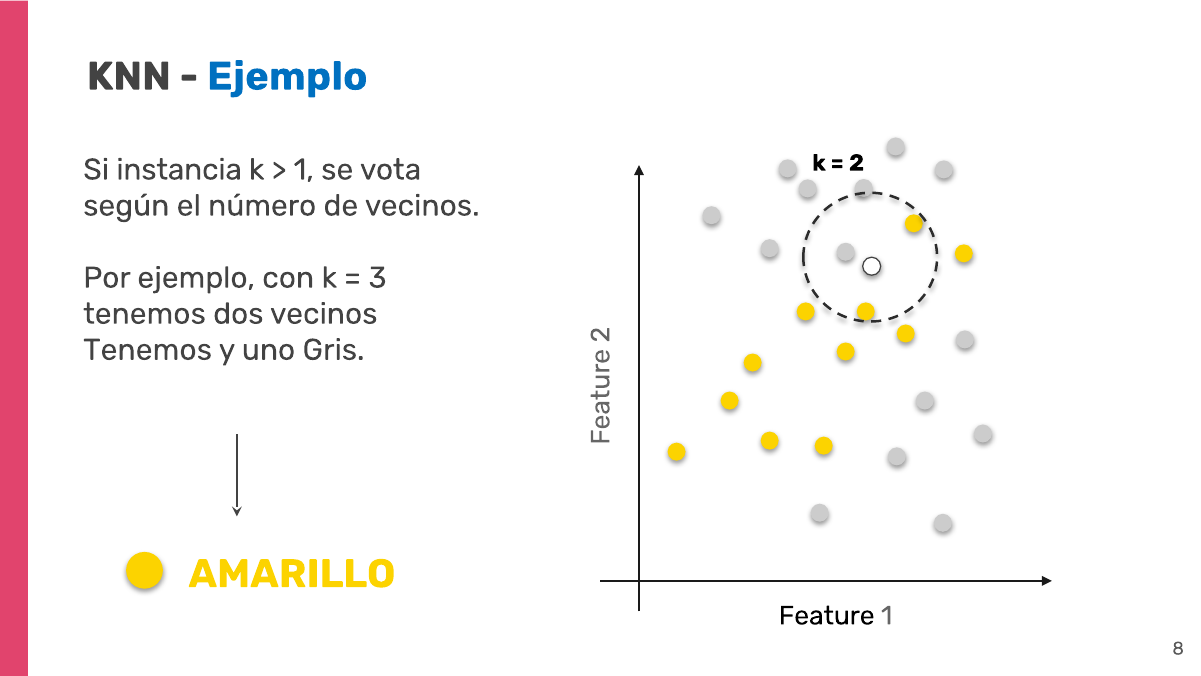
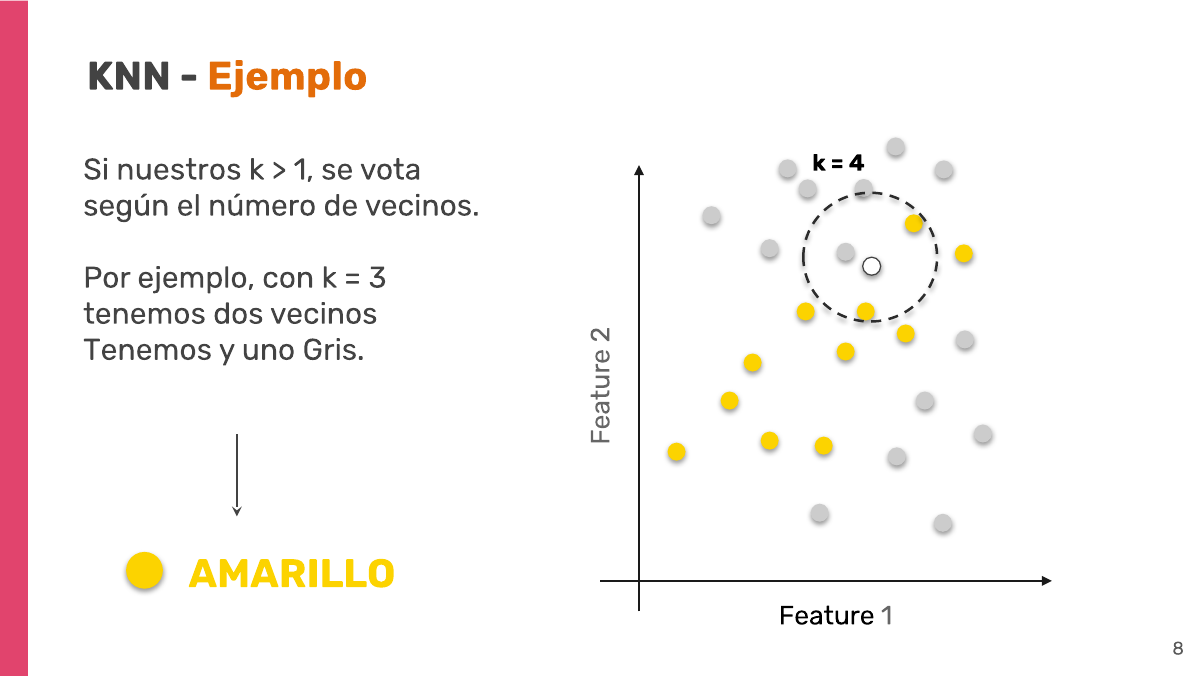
Ejemplo at (287, 76) colour: blue -> orange
2 at (857, 163): 2 -> 4
instancia: instancia -> nuestros
